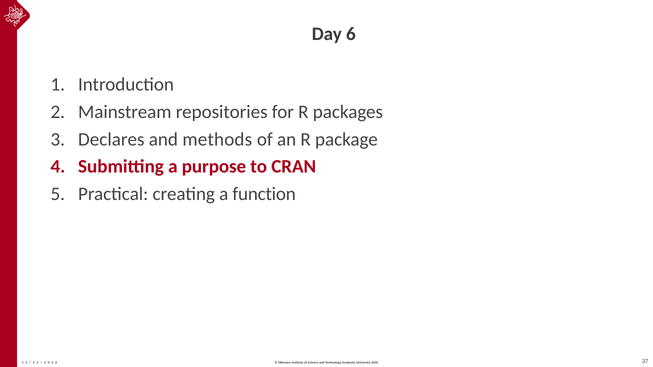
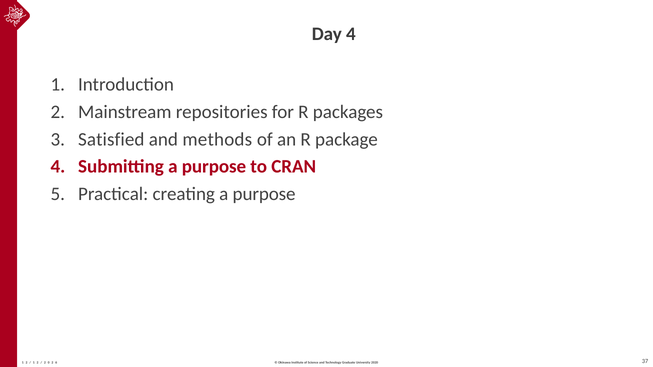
Day 6: 6 -> 4
Declares: Declares -> Satisfied
creating a function: function -> purpose
